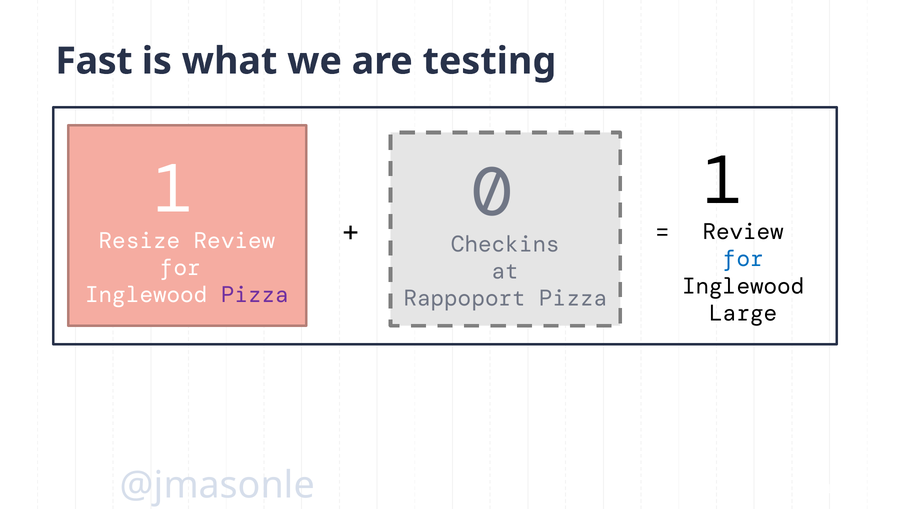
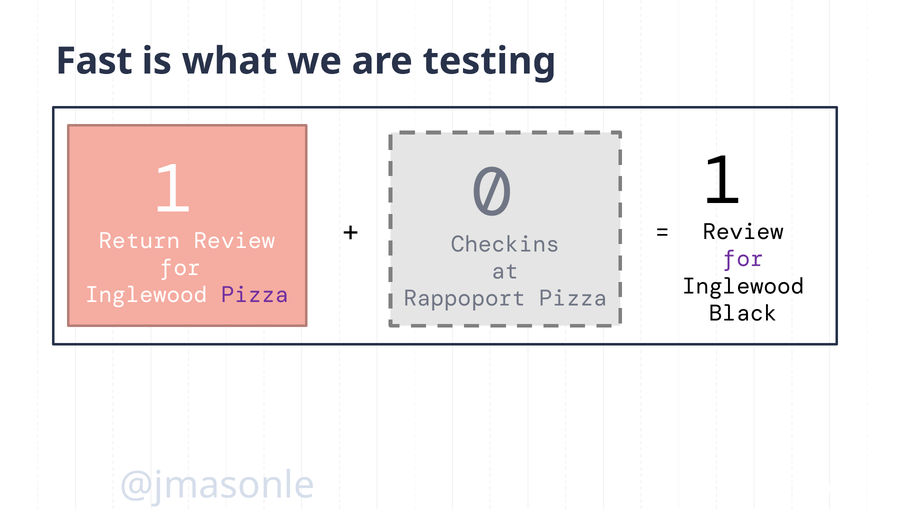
Resize: Resize -> Return
for at (743, 259) colour: blue -> purple
Large: Large -> Black
